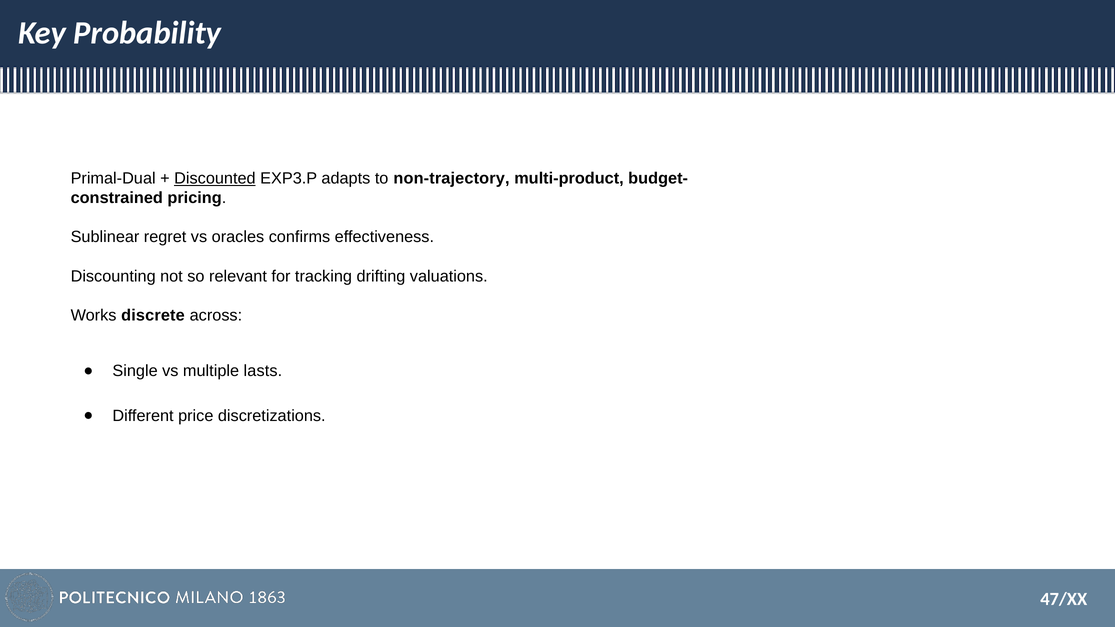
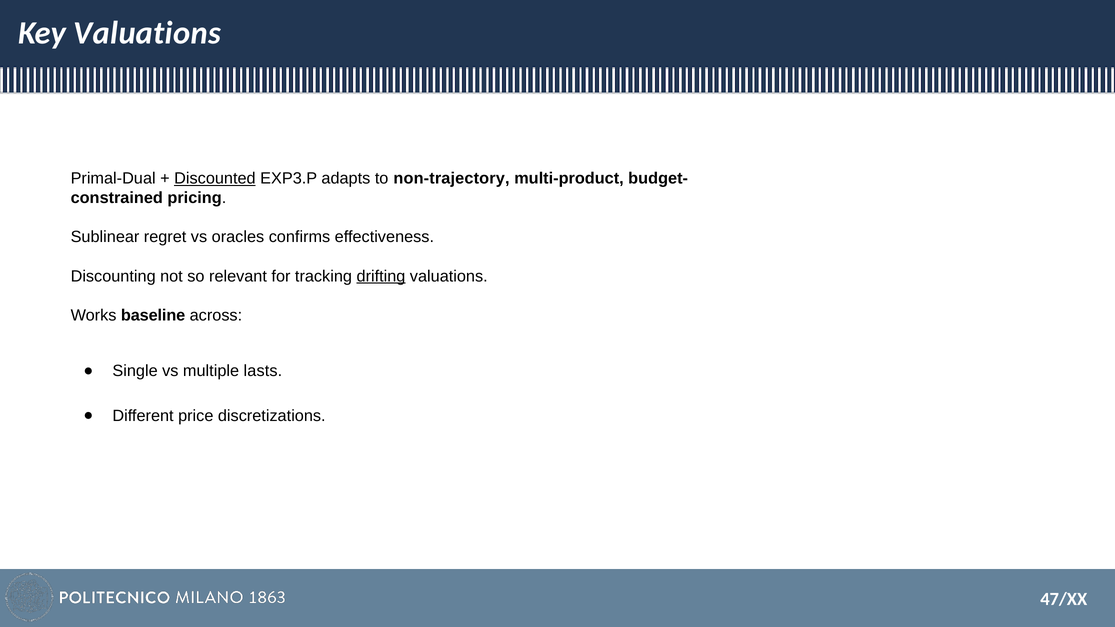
Key Probability: Probability -> Valuations
drifting underline: none -> present
discrete: discrete -> baseline
